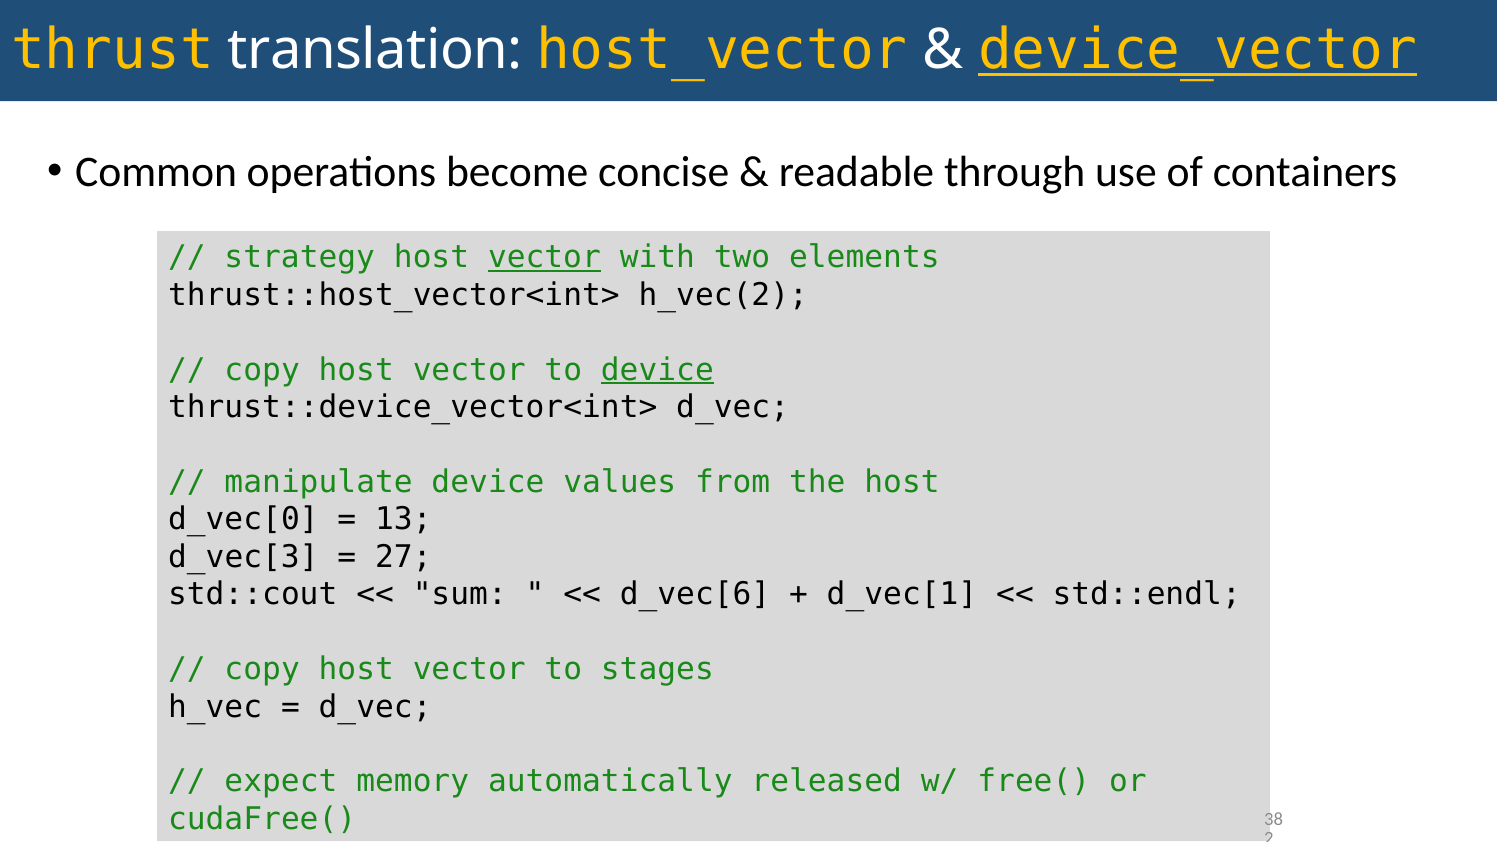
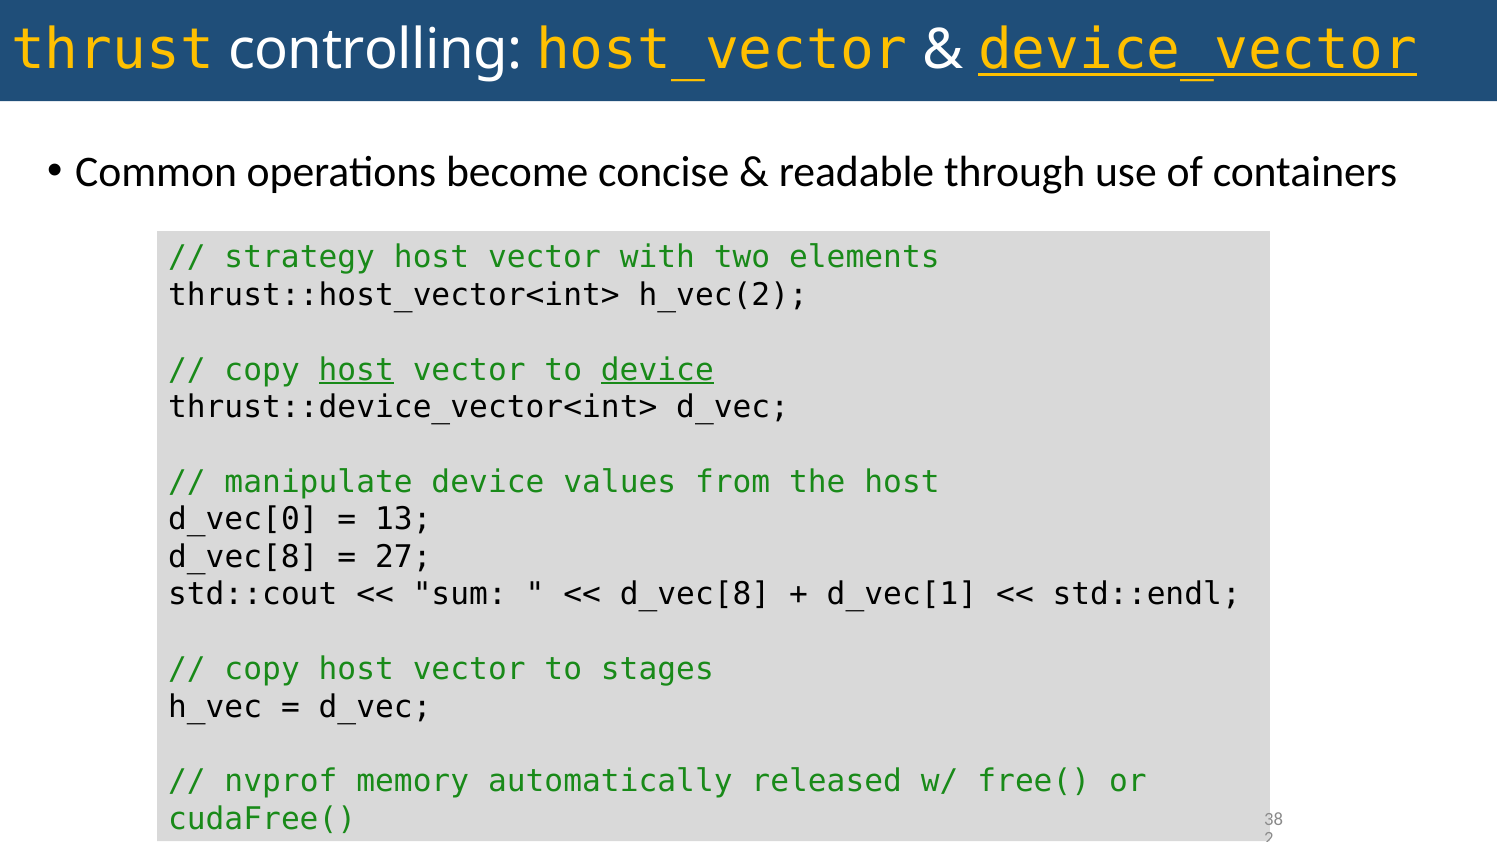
translation: translation -> controlling
vector at (544, 257) underline: present -> none
host at (356, 370) underline: none -> present
d_vec[3 at (243, 557): d_vec[3 -> d_vec[8
d_vec[6 at (695, 594): d_vec[6 -> d_vec[8
expect: expect -> nvprof
